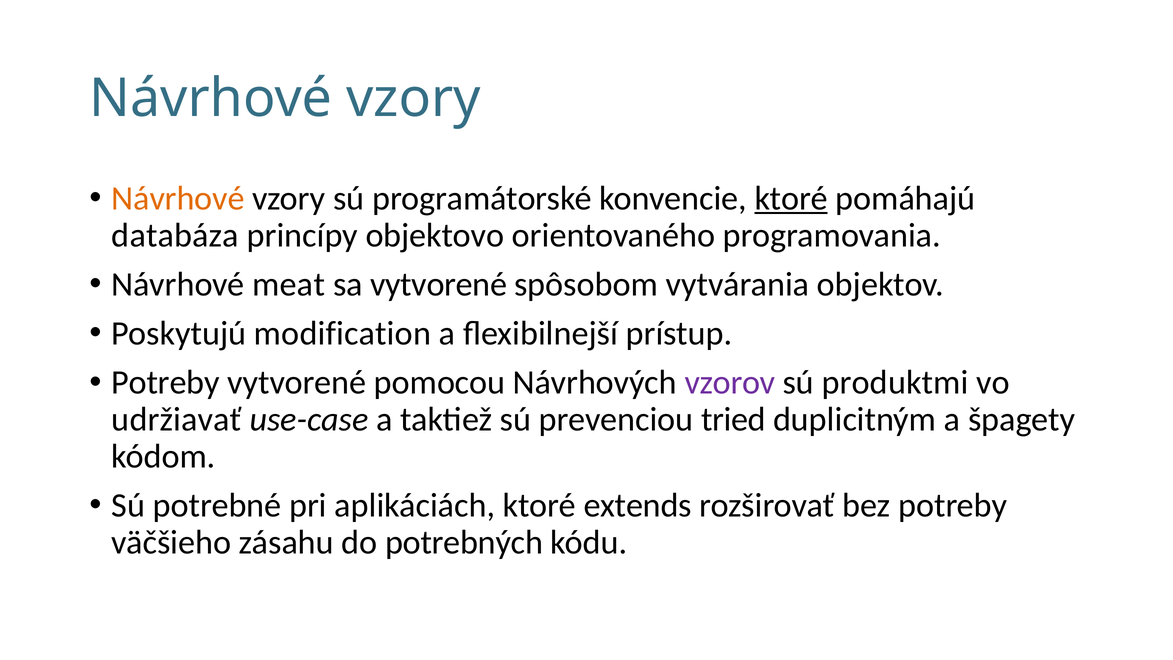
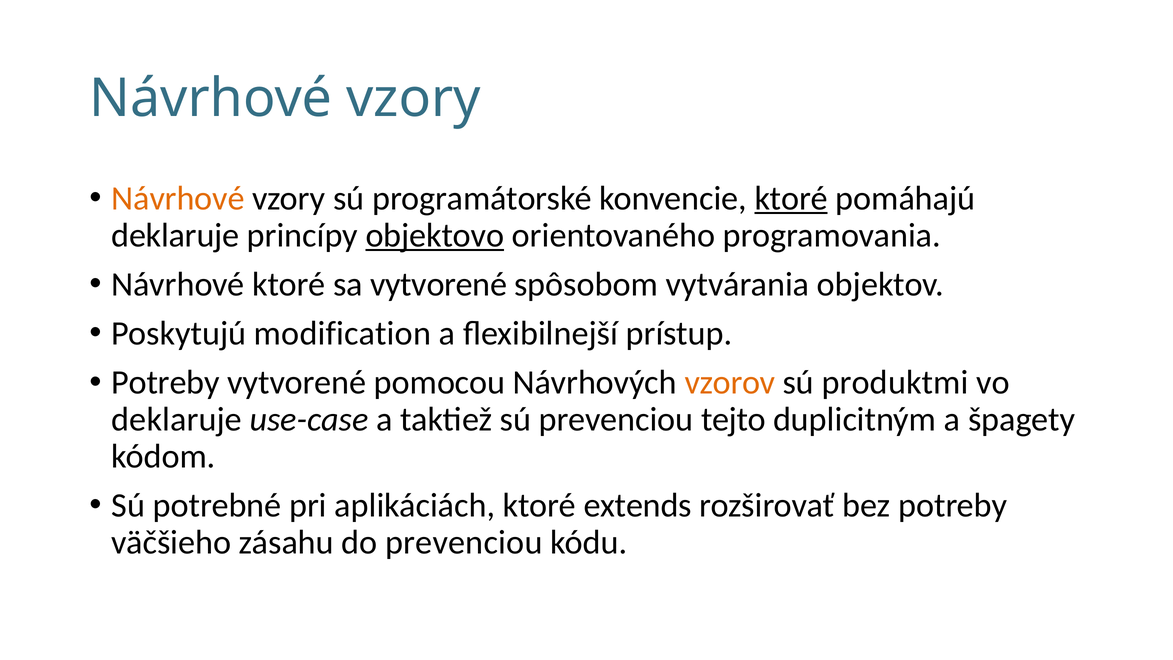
databáza at (175, 235): databáza -> deklaruje
objektovo underline: none -> present
Návrhové meat: meat -> ktoré
vzorov colour: purple -> orange
udržiavať at (177, 419): udržiavať -> deklaruje
tried: tried -> tejto
do potrebných: potrebných -> prevenciou
